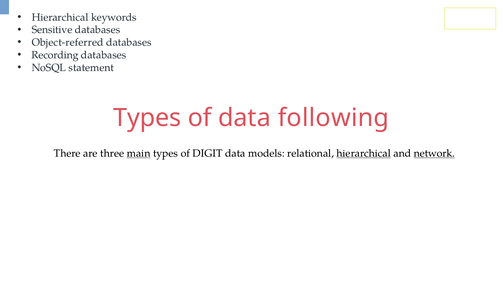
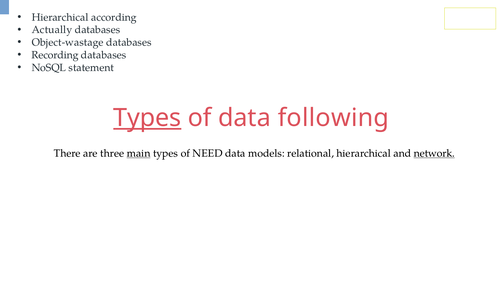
keywords: keywords -> according
Sensitive: Sensitive -> Actually
Object-referred: Object-referred -> Object-wastage
Types at (147, 118) underline: none -> present
DIGIT: DIGIT -> NEED
hierarchical at (364, 153) underline: present -> none
